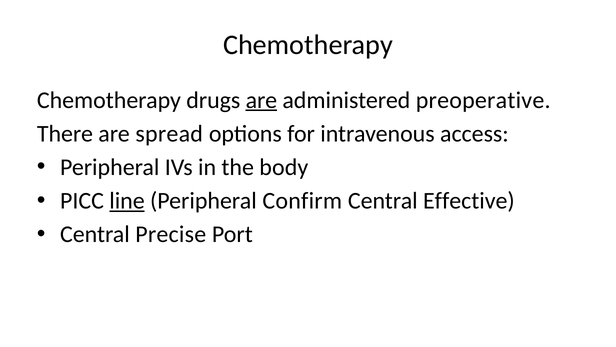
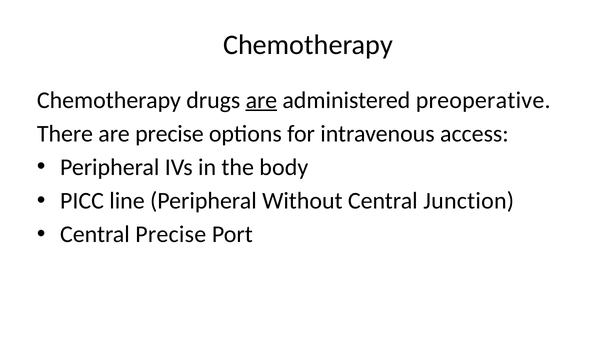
are spread: spread -> precise
line underline: present -> none
Confirm: Confirm -> Without
Effective: Effective -> Junction
